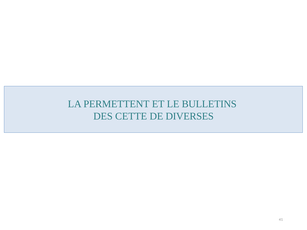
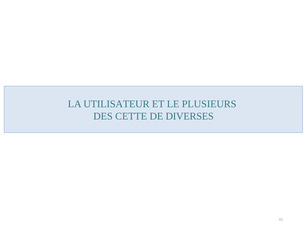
PERMETTENT: PERMETTENT -> UTILISATEUR
BULLETINS: BULLETINS -> PLUSIEURS
